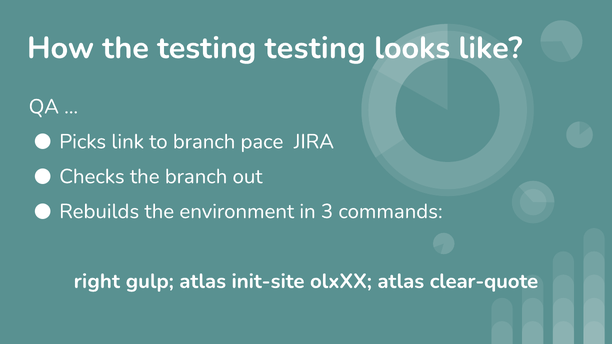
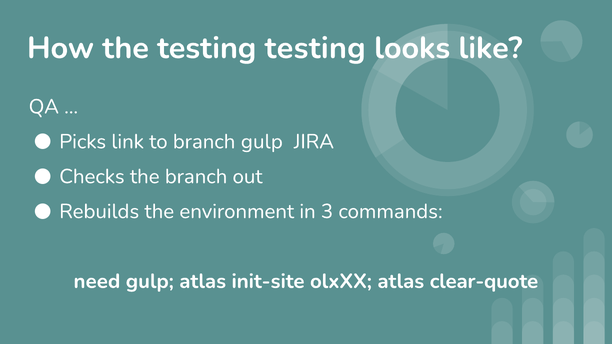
branch pace: pace -> gulp
right: right -> need
